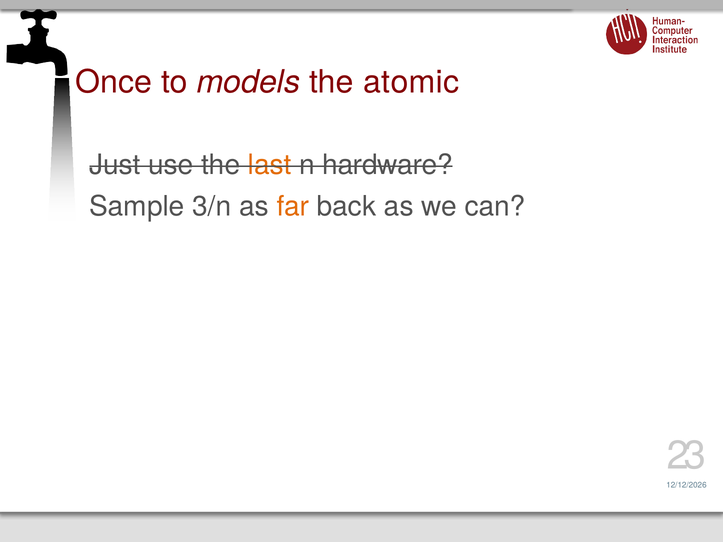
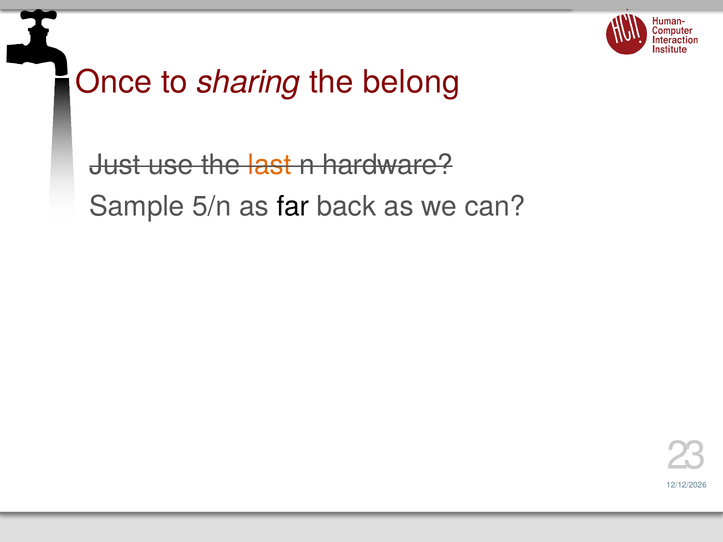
models: models -> sharing
atomic: atomic -> belong
3/n: 3/n -> 5/n
far colour: orange -> black
